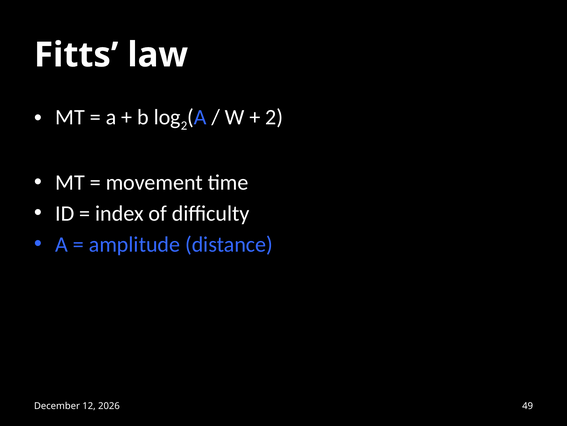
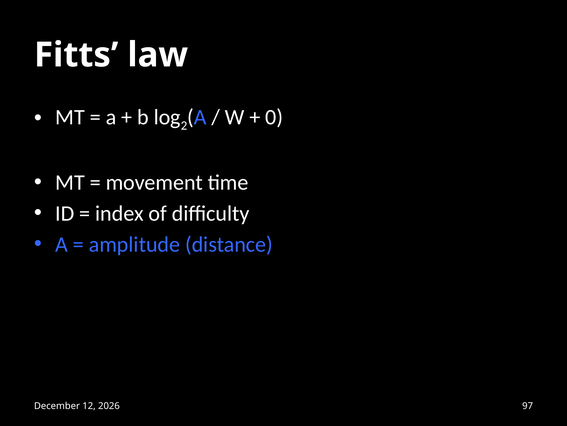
2 at (274, 117): 2 -> 0
49: 49 -> 97
